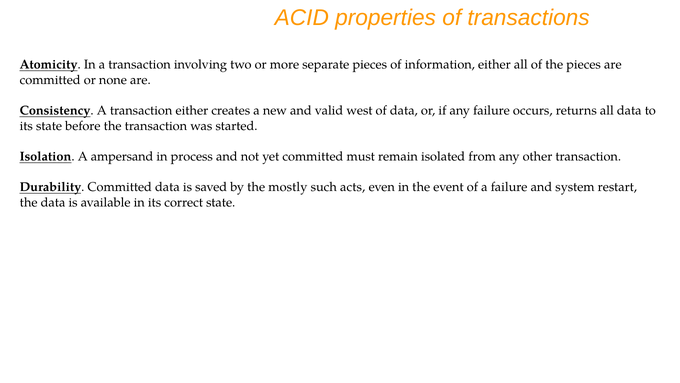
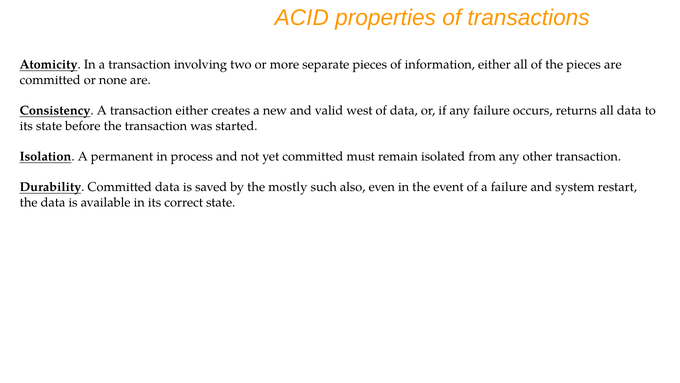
ampersand: ampersand -> permanent
acts: acts -> also
